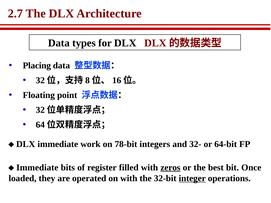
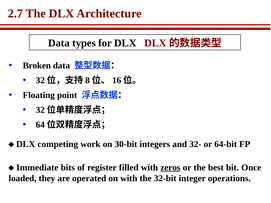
Placing: Placing -> Broken
DLX immediate: immediate -> competing
78-bit: 78-bit -> 30-bit
integer underline: present -> none
